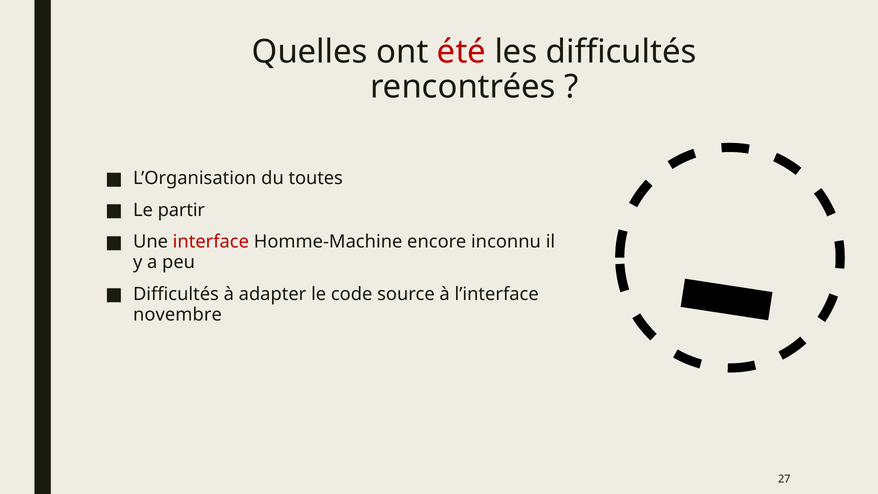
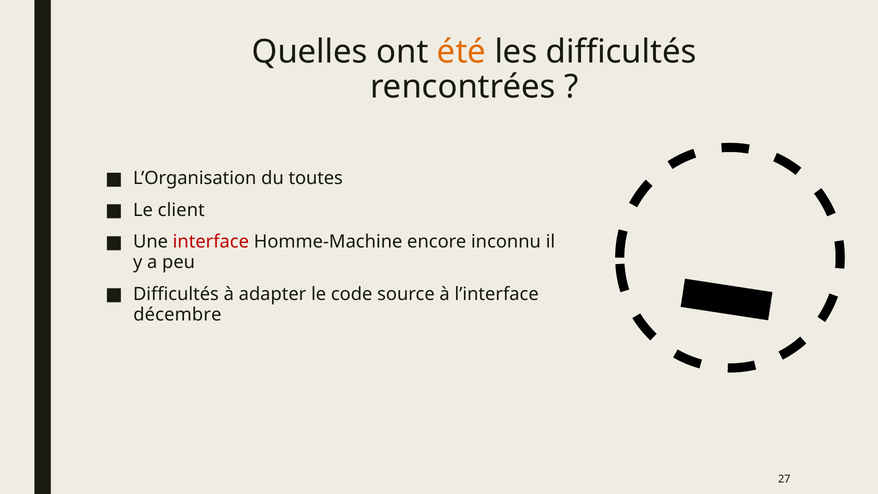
été colour: red -> orange
partir: partir -> client
novembre: novembre -> décembre
